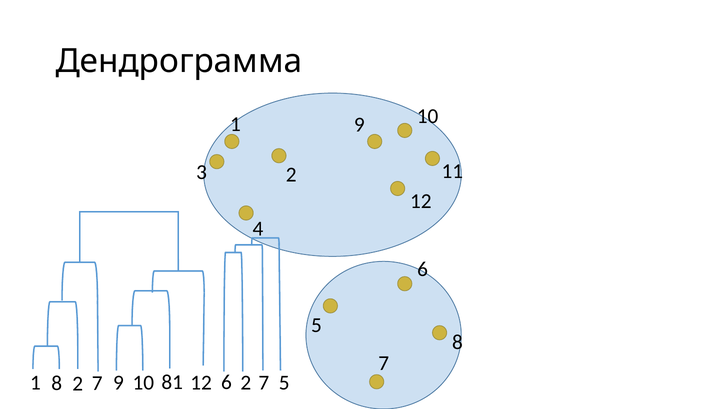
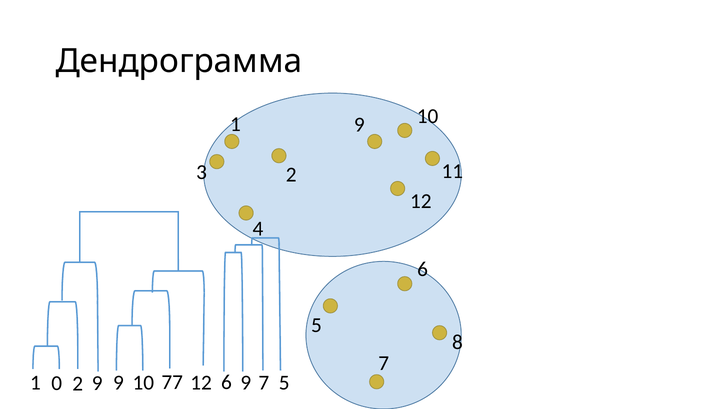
1 8: 8 -> 0
7 at (97, 384): 7 -> 9
81: 81 -> 77
6 2: 2 -> 9
